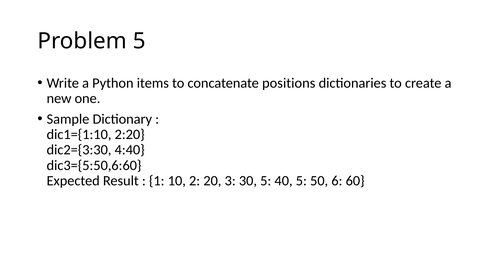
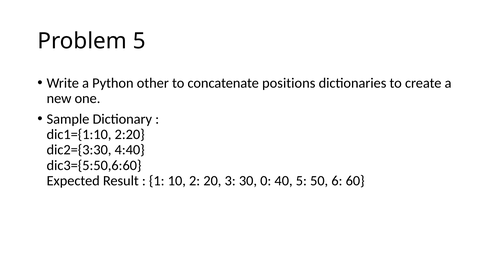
items: items -> other
30 5: 5 -> 0
